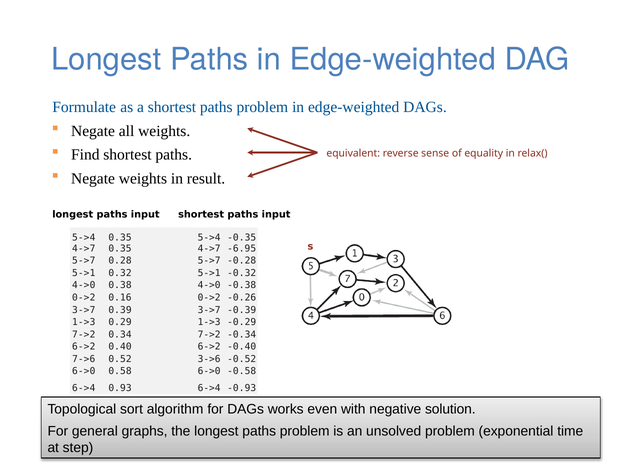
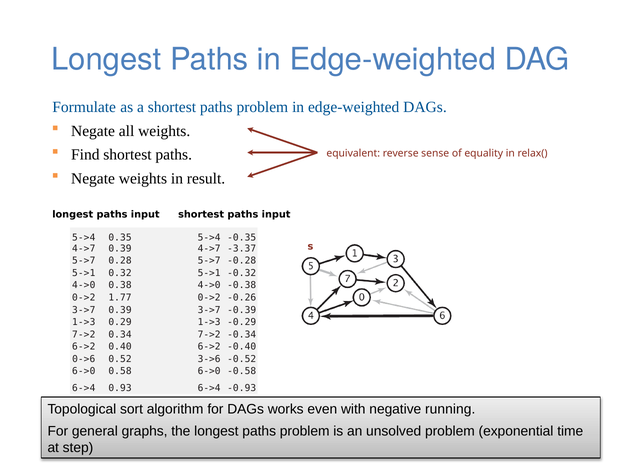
4->7 0.35: 0.35 -> 0.39
-6.95: -6.95 -> -3.37
0.16: 0.16 -> 1.77
7->6: 7->6 -> 0->6
solution: solution -> running
